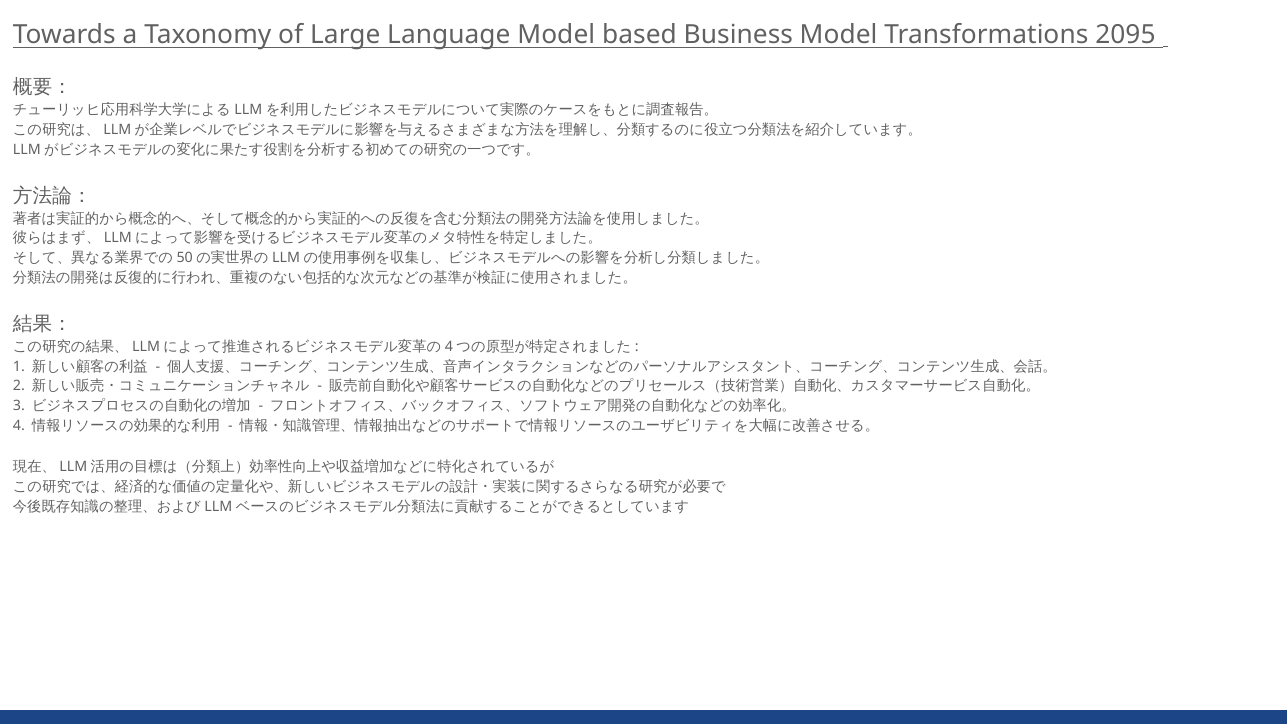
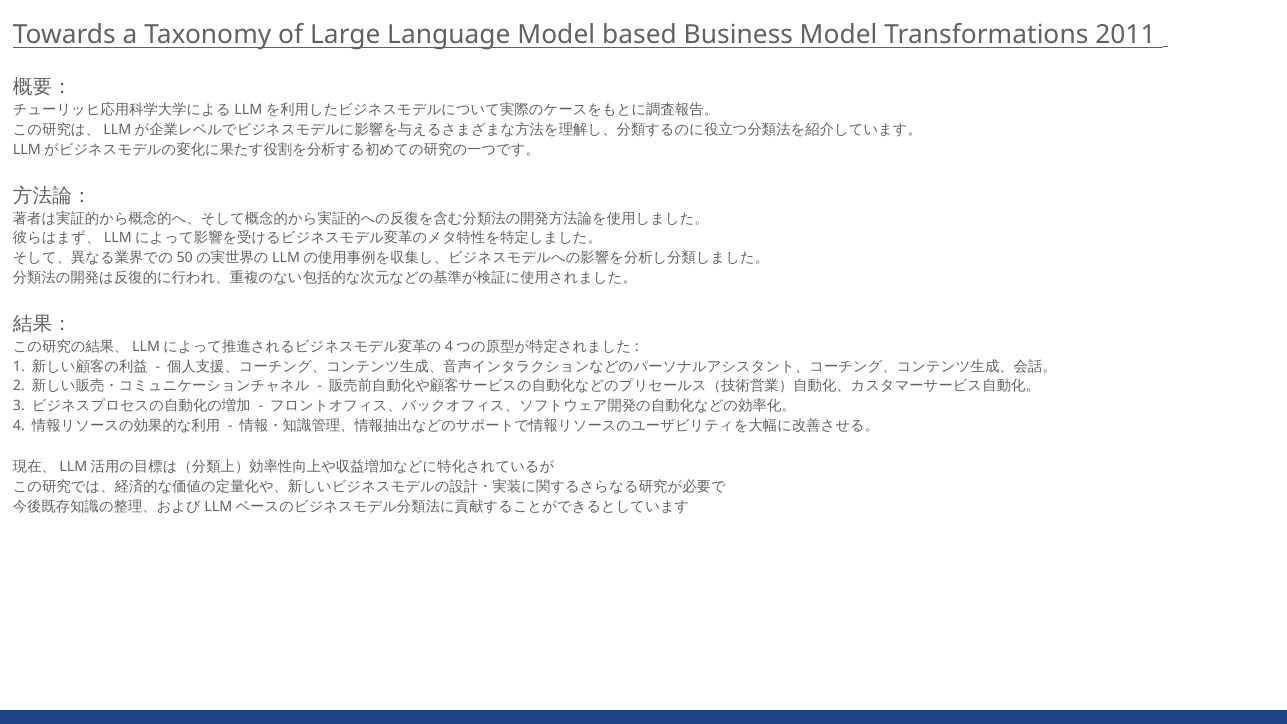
2095: 2095 -> 2011
